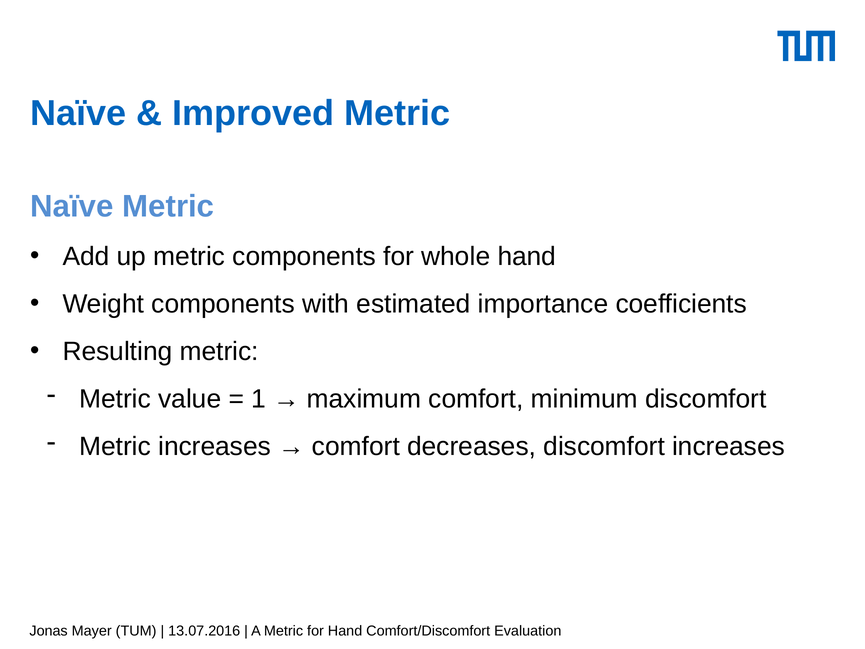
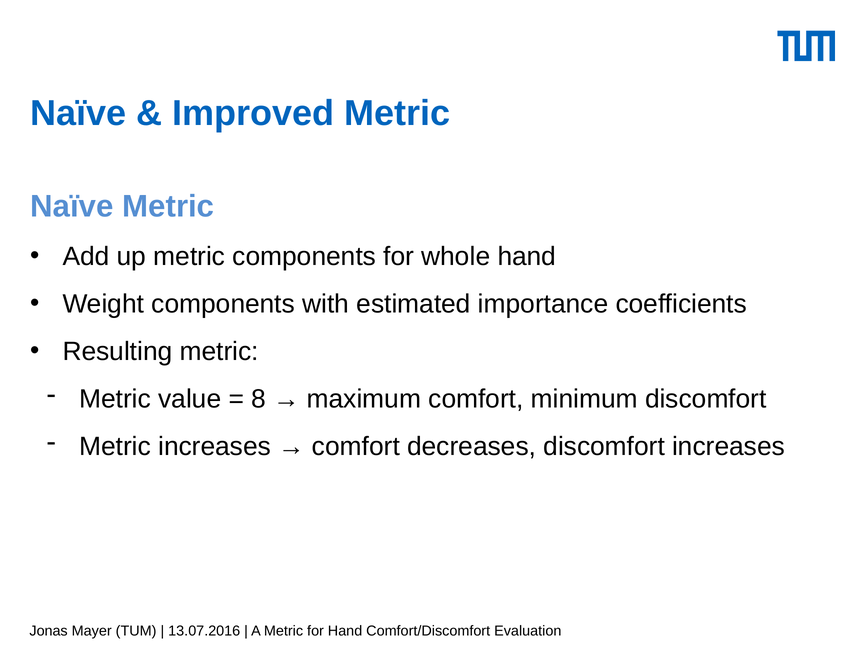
1: 1 -> 8
